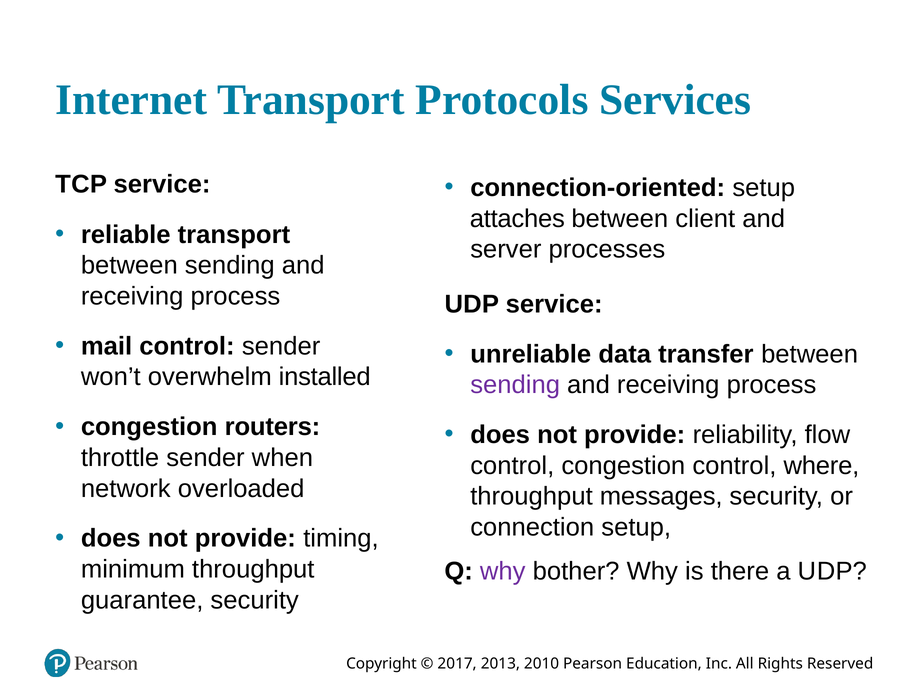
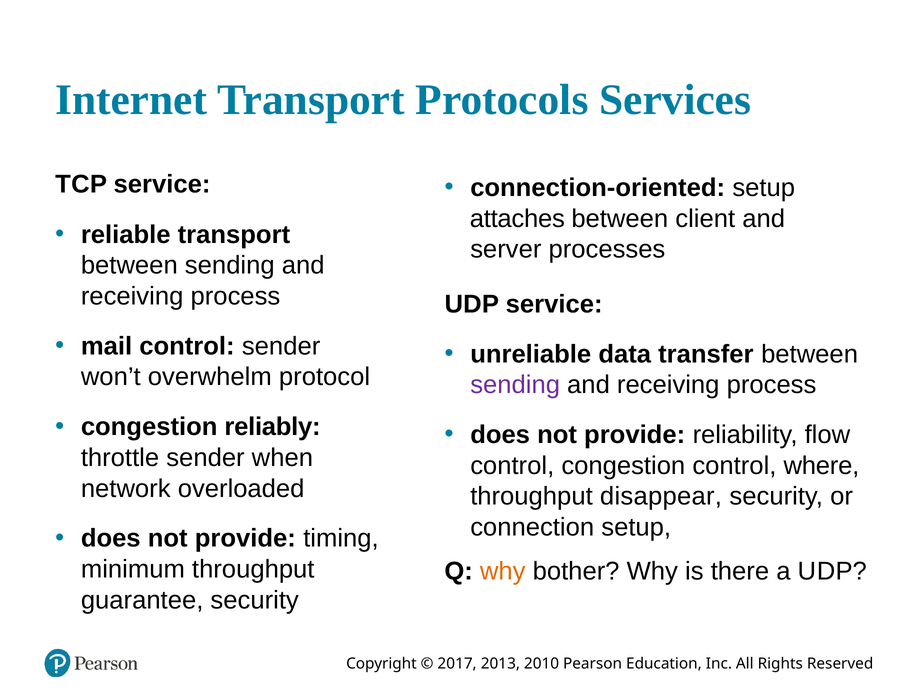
installed: installed -> protocol
routers: routers -> reliably
messages: messages -> disappear
why at (503, 571) colour: purple -> orange
